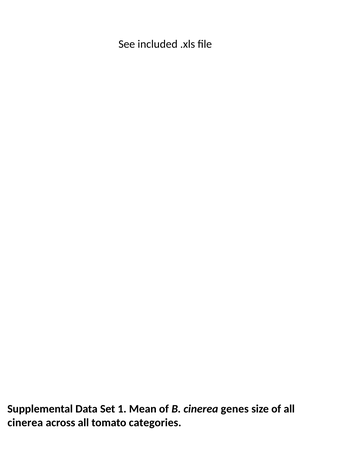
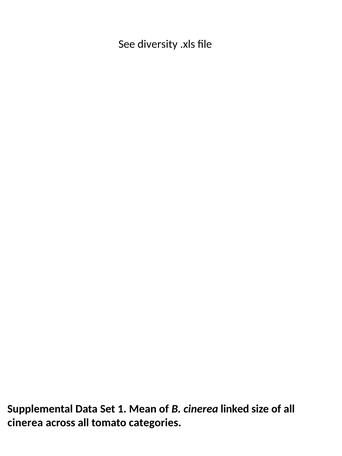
included: included -> diversity
genes: genes -> linked
